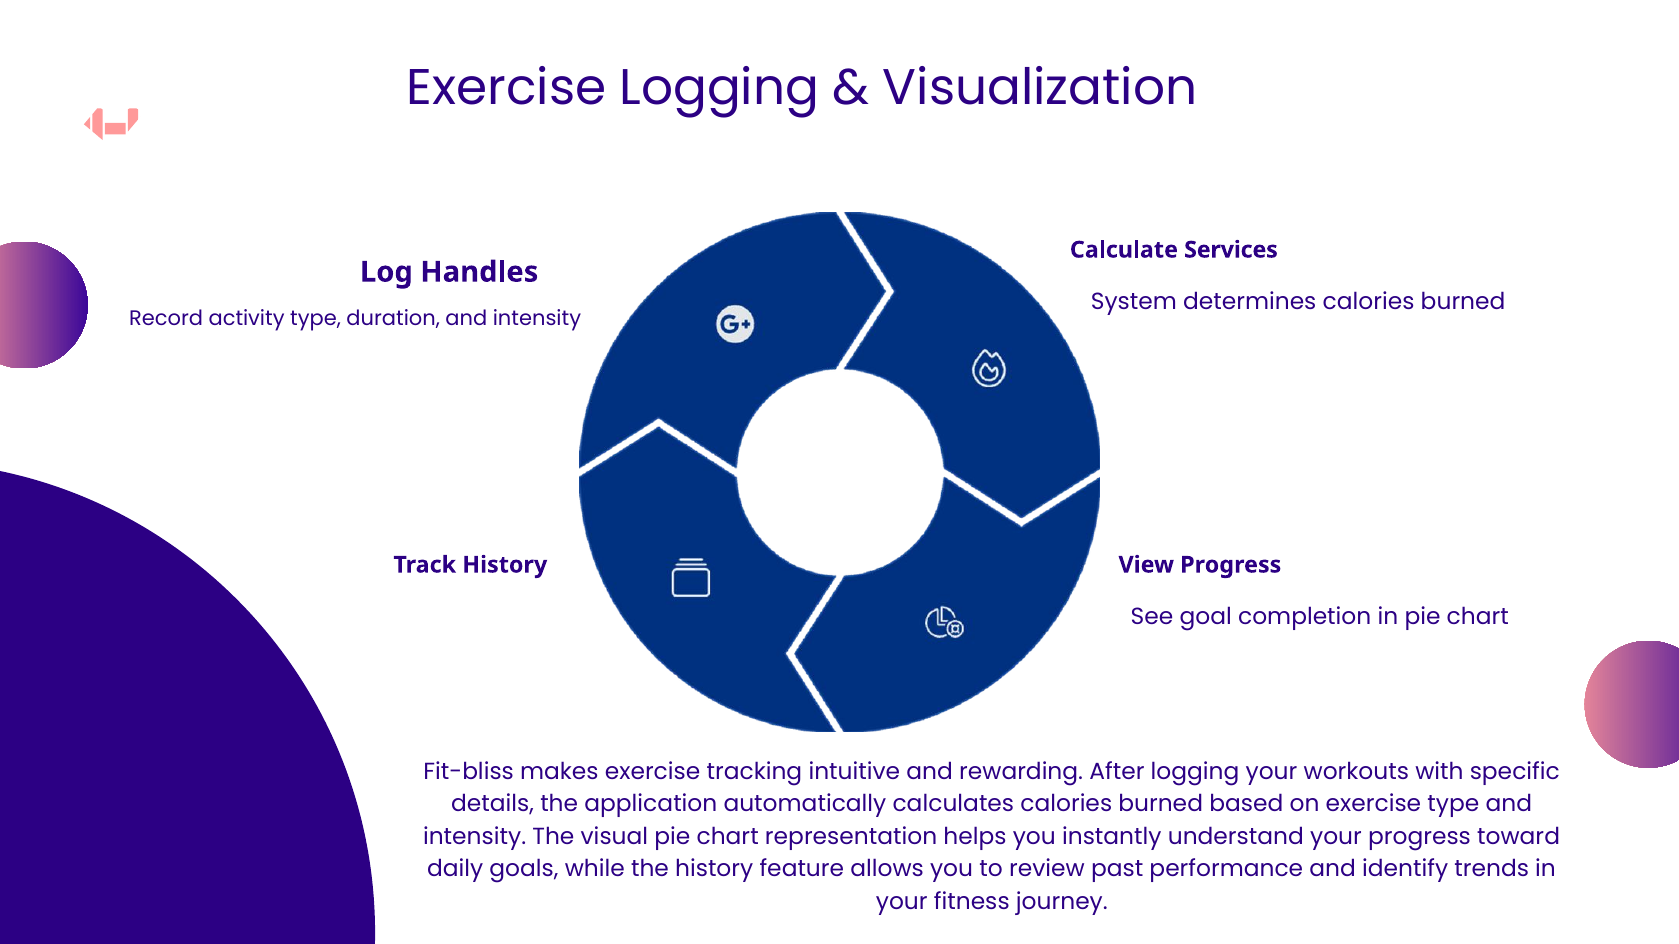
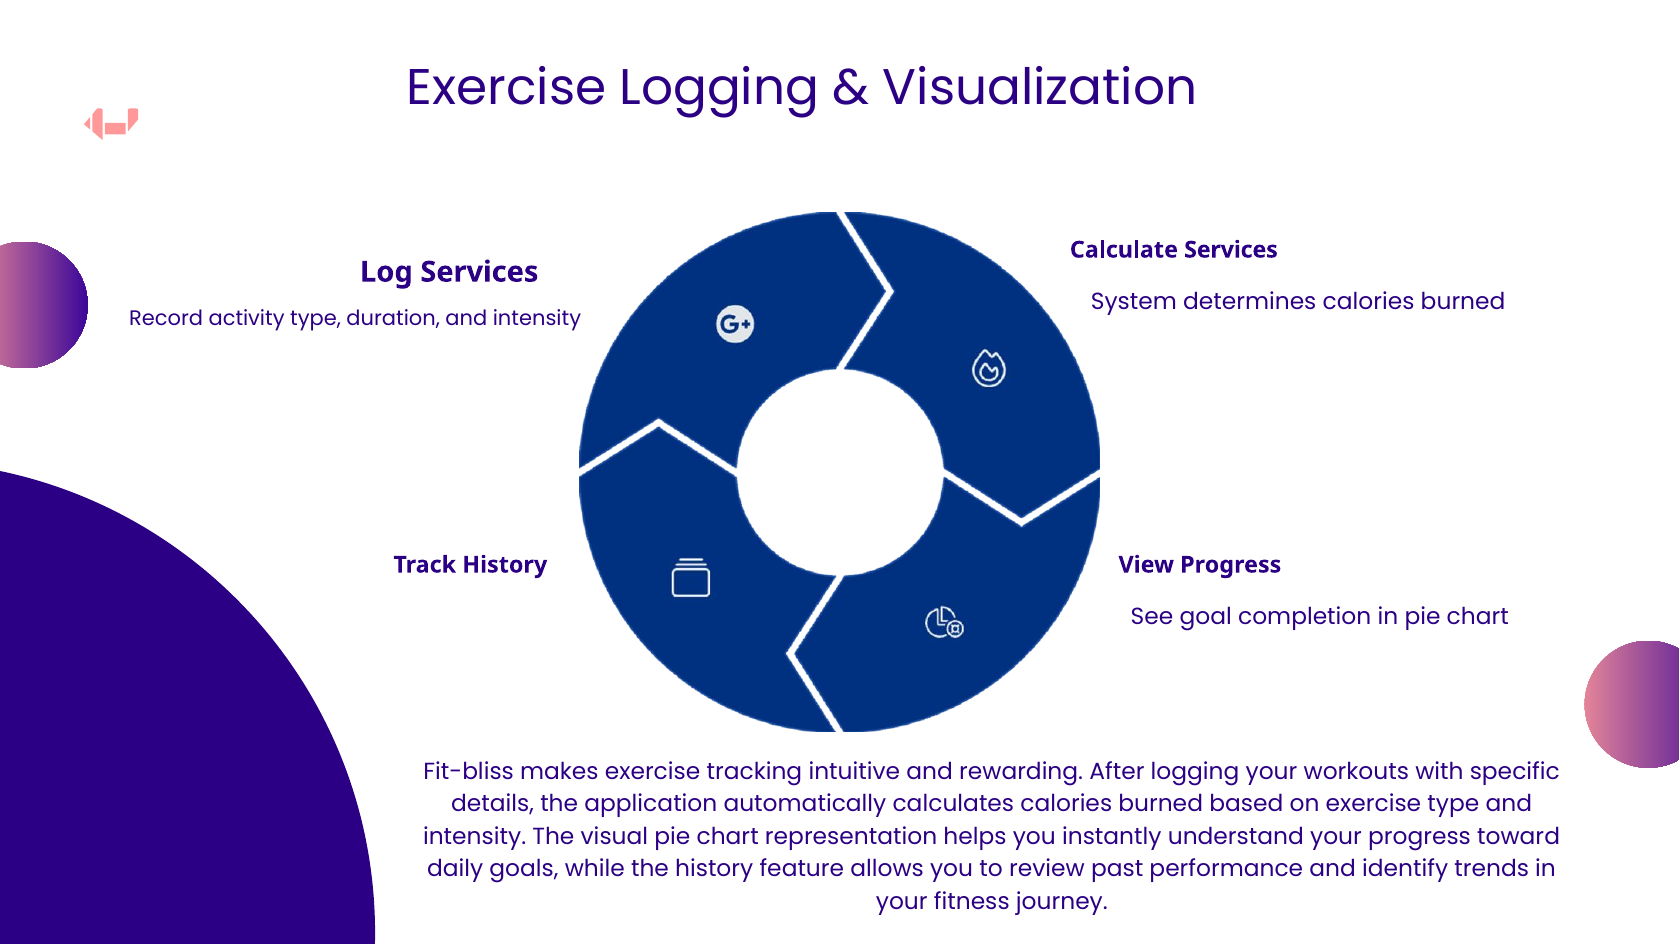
Log Handles: Handles -> Services
